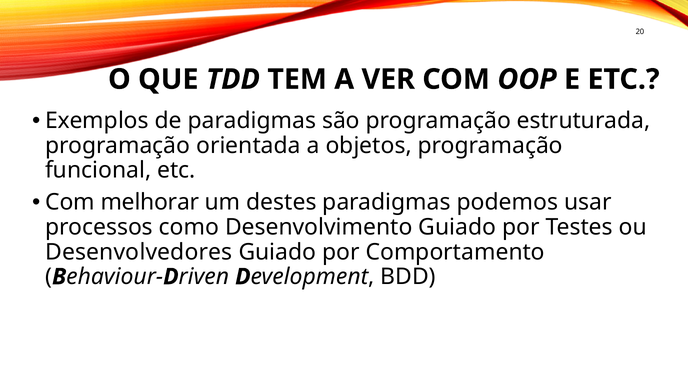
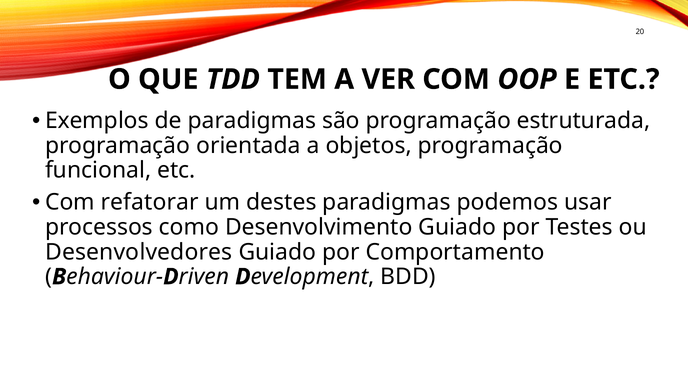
melhorar: melhorar -> refatorar
